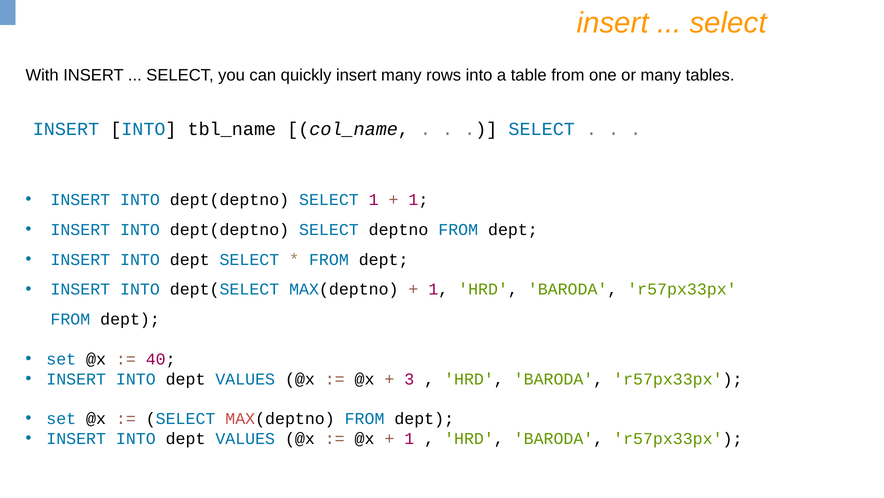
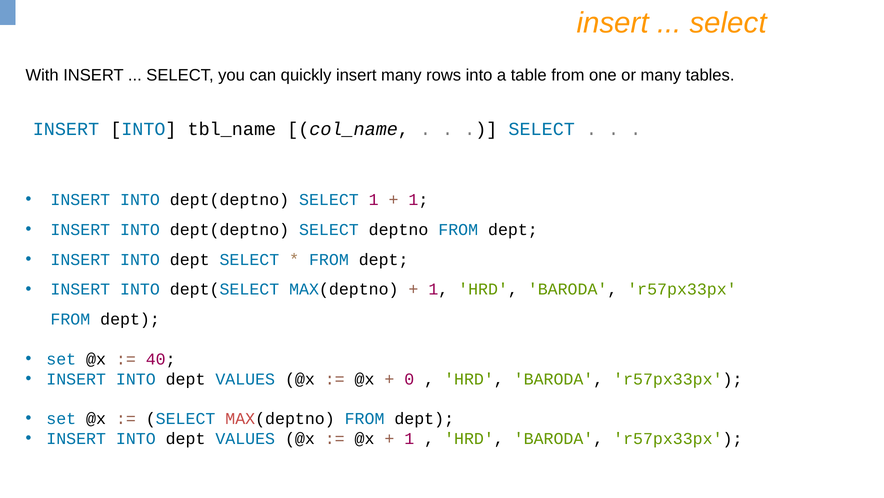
3: 3 -> 0
